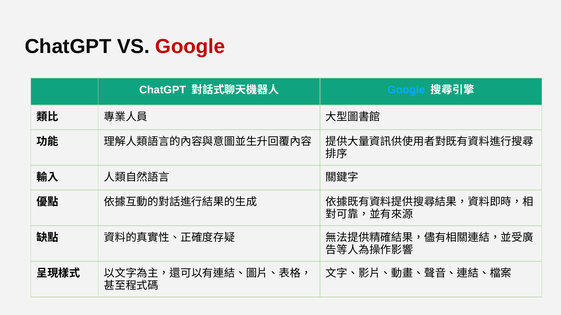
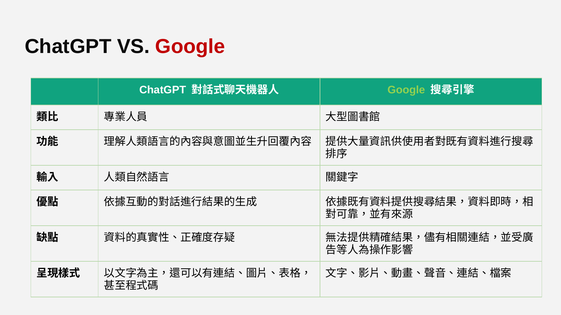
Google at (406, 90) colour: light blue -> light green
